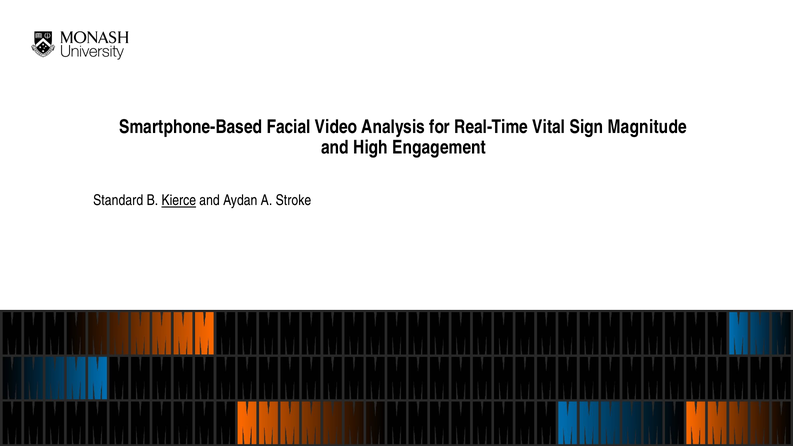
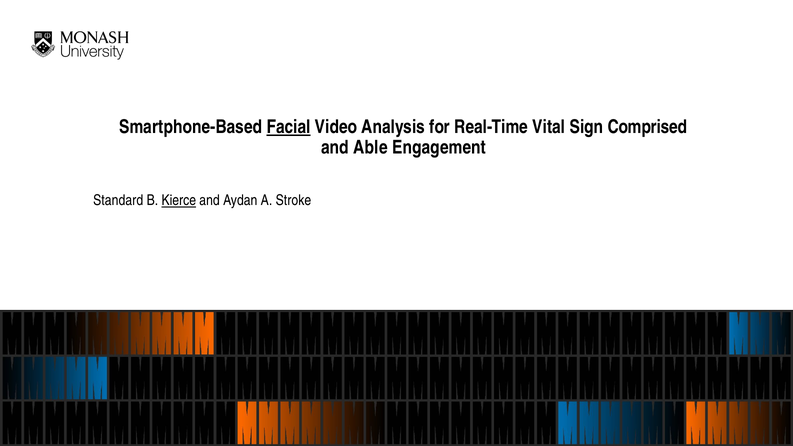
Facial underline: none -> present
Magnitude: Magnitude -> Comprised
High: High -> Able
